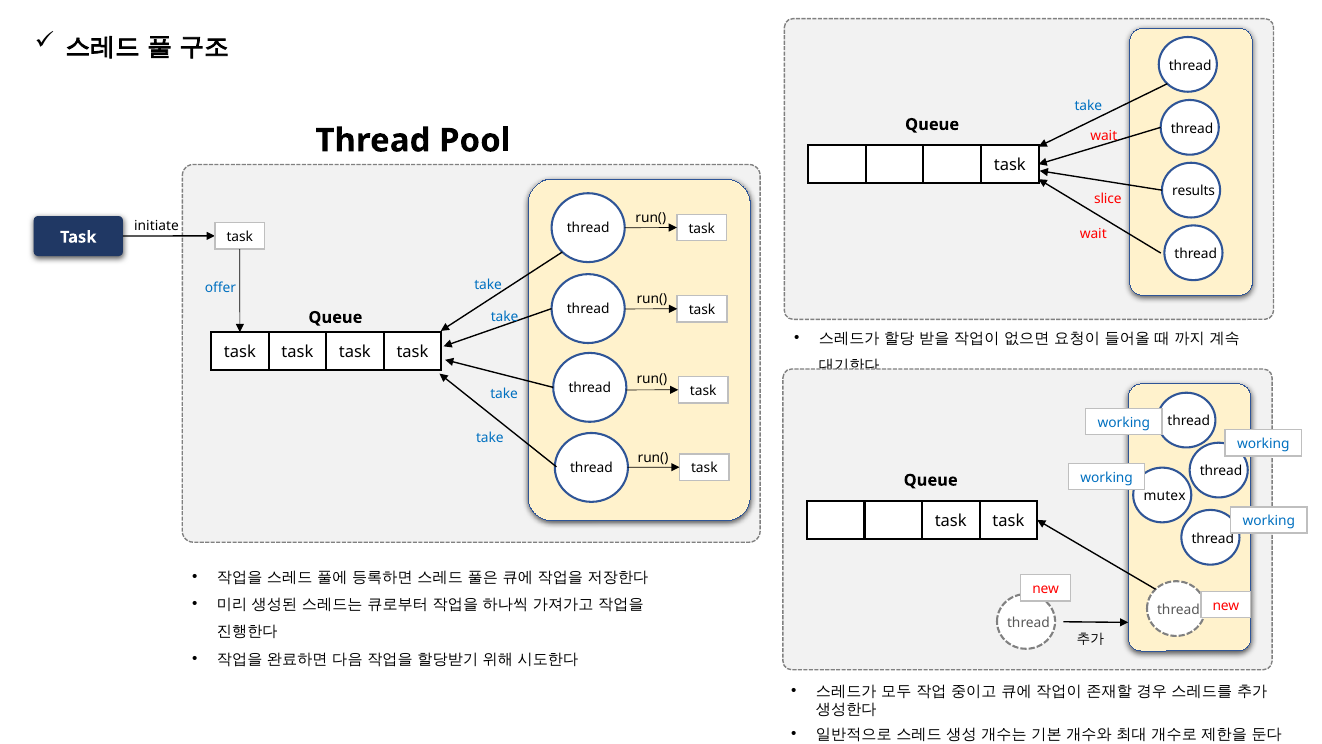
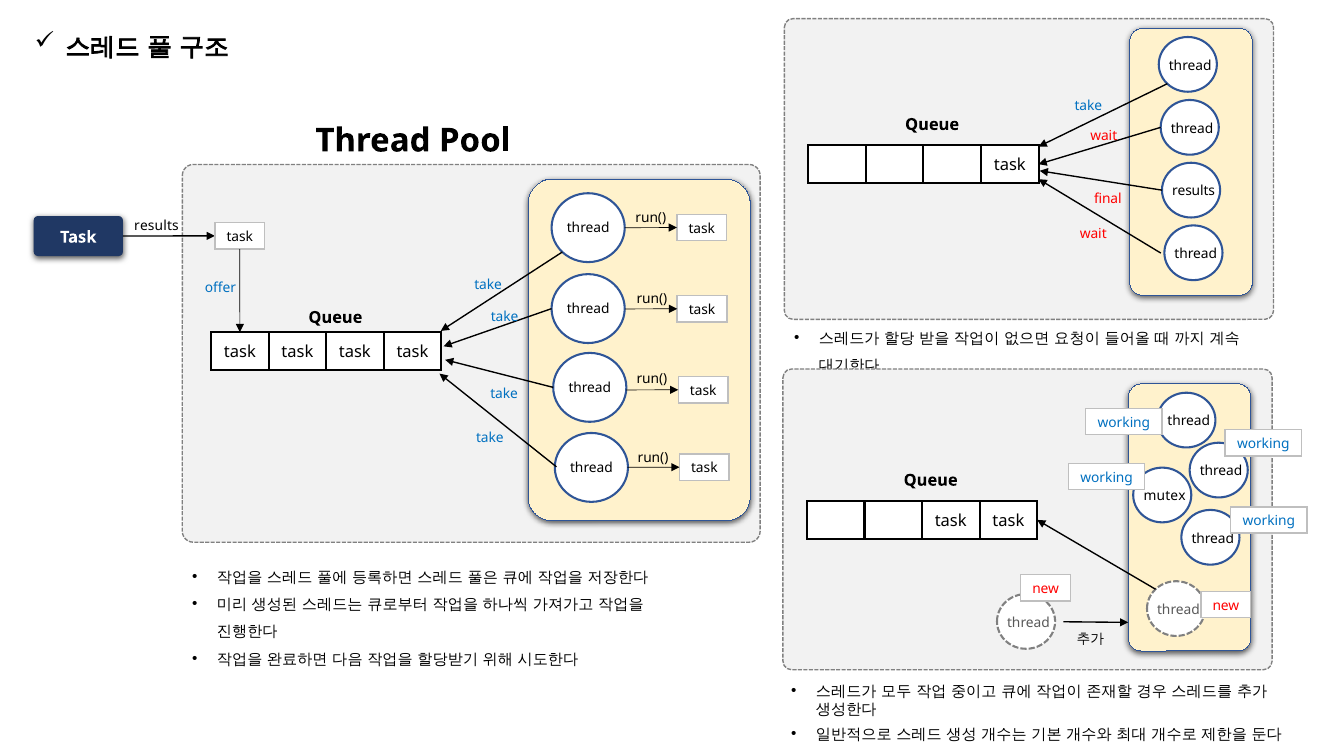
slice: slice -> final
initiate at (157, 225): initiate -> results
